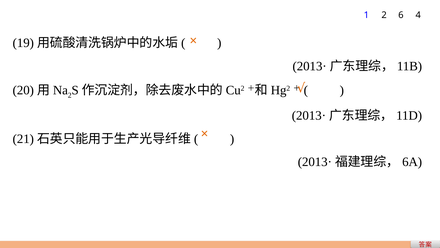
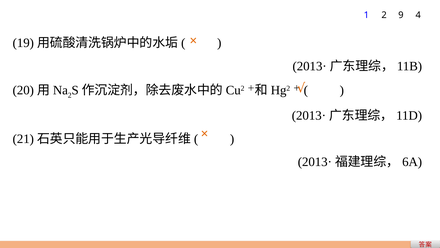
6: 6 -> 9
